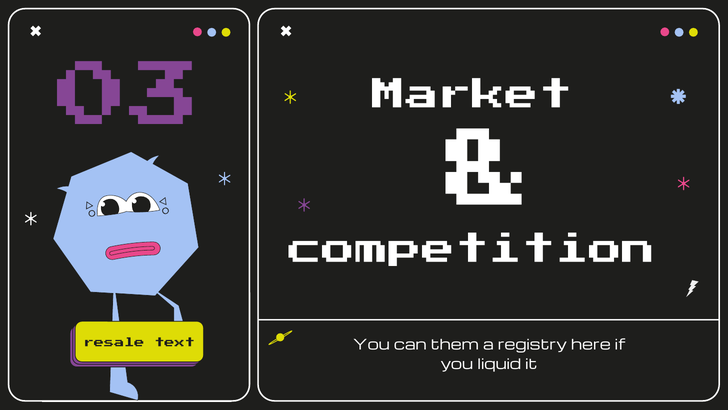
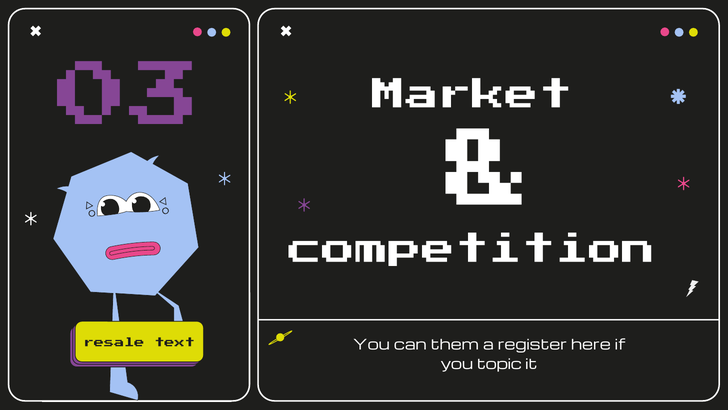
registry: registry -> register
liquid: liquid -> topic
